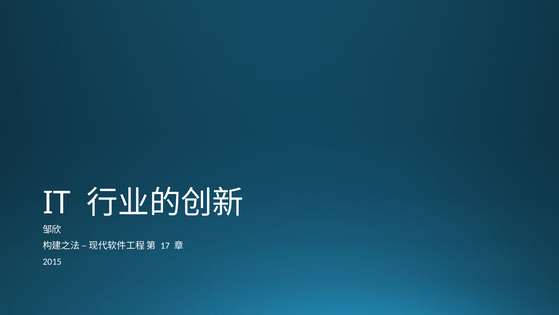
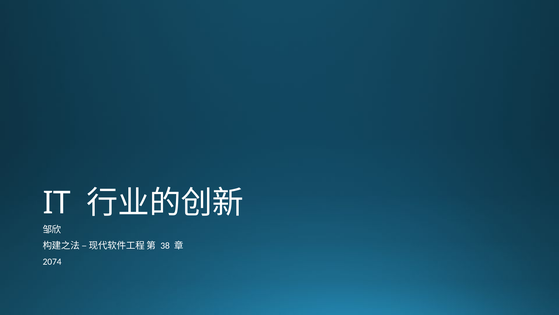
17: 17 -> 38
2015: 2015 -> 2074
